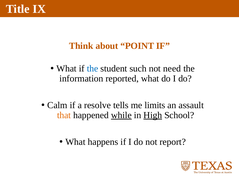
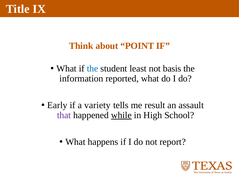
such: such -> least
need: need -> basis
Calm: Calm -> Early
resolve: resolve -> variety
limits: limits -> result
that colour: orange -> purple
High underline: present -> none
